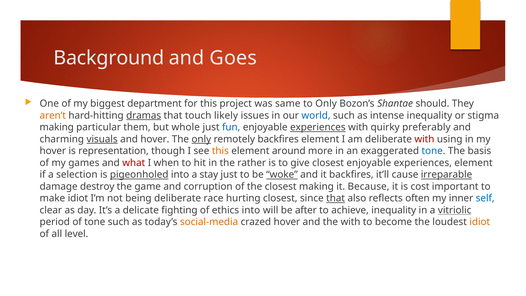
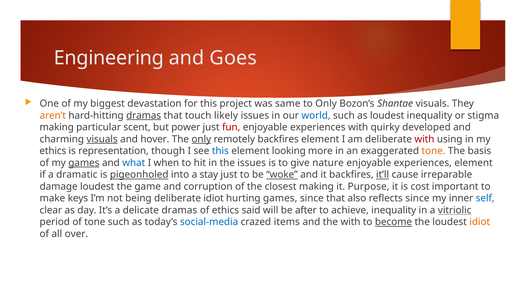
Background: Background -> Engineering
department: department -> devastation
Shantae should: should -> visuals
as intense: intense -> loudest
them: them -> scent
whole: whole -> power
fun colour: blue -> red
experiences at (318, 127) underline: present -> none
preferably: preferably -> developed
hover at (53, 151): hover -> ethics
this at (220, 151) colour: orange -> blue
around: around -> looking
tone at (433, 151) colour: blue -> orange
games at (84, 163) underline: none -> present
what colour: red -> blue
the rather: rather -> issues
give closest: closest -> nature
selection: selection -> dramatic
it’ll underline: none -> present
irreparable underline: present -> none
damage destroy: destroy -> loudest
Because: Because -> Purpose
make idiot: idiot -> keys
deliberate race: race -> idiot
hurting closest: closest -> games
that at (336, 198) underline: present -> none
reflects often: often -> since
delicate fighting: fighting -> dramas
ethics into: into -> said
social-media colour: orange -> blue
crazed hover: hover -> items
become underline: none -> present
level: level -> over
